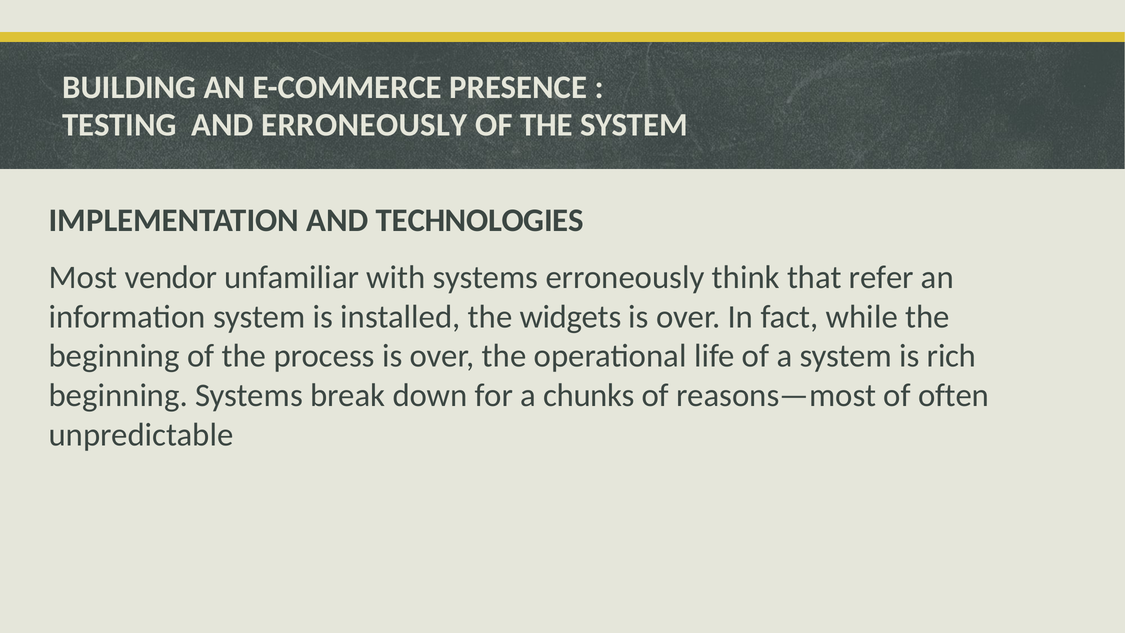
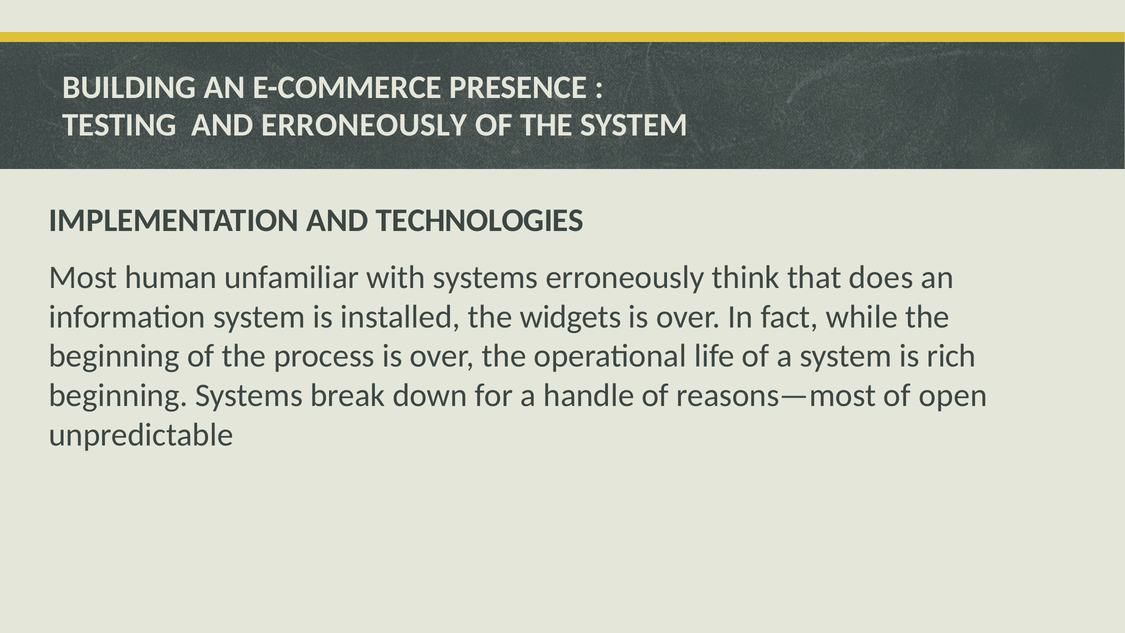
vendor: vendor -> human
refer: refer -> does
chunks: chunks -> handle
often: often -> open
